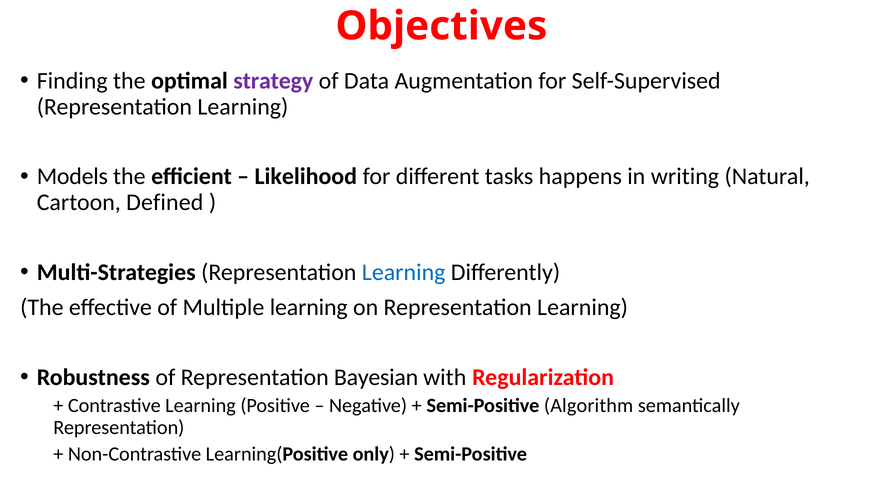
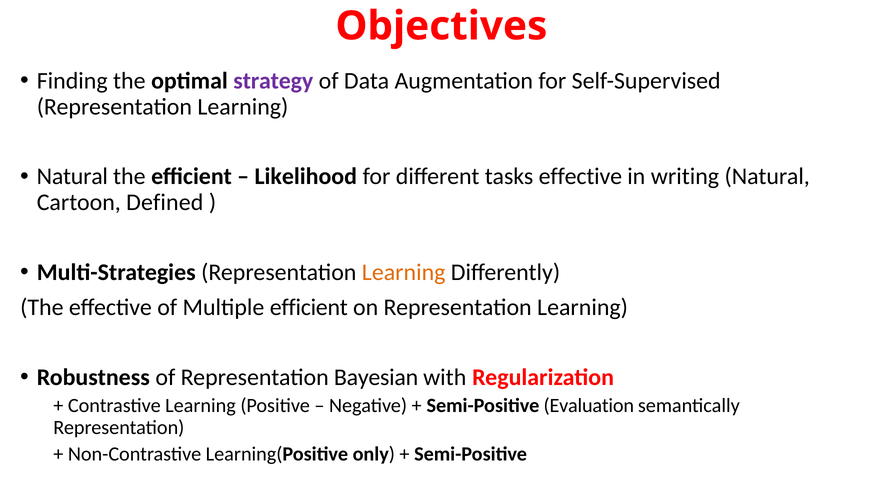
Models at (72, 177): Models -> Natural
tasks happens: happens -> effective
Learning at (404, 273) colour: blue -> orange
Multiple learning: learning -> efficient
Algorithm: Algorithm -> Evaluation
